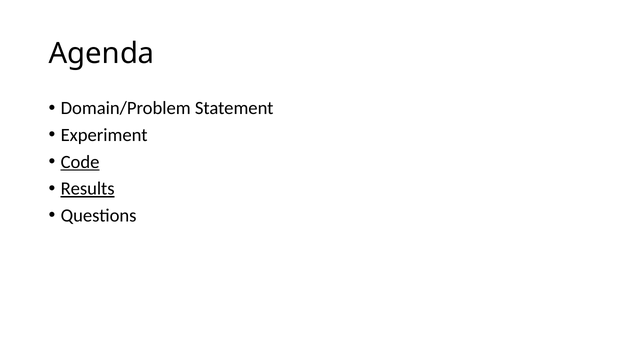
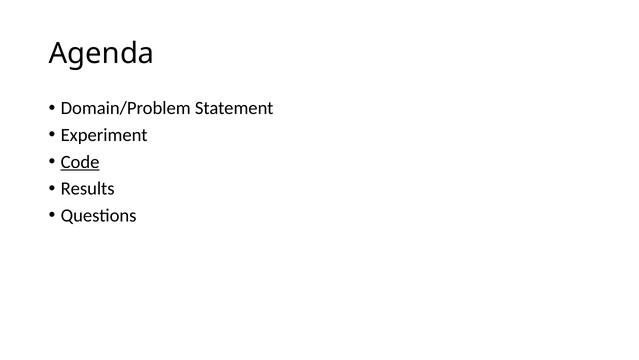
Results underline: present -> none
